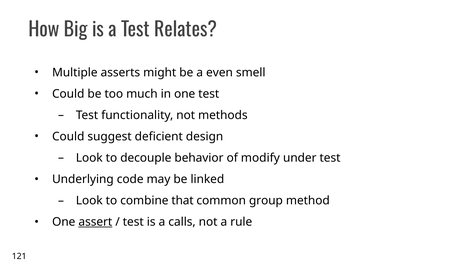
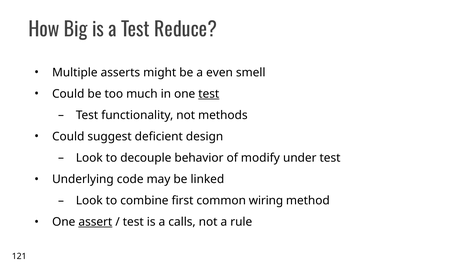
Relates: Relates -> Reduce
test at (209, 94) underline: none -> present
that: that -> first
group: group -> wiring
